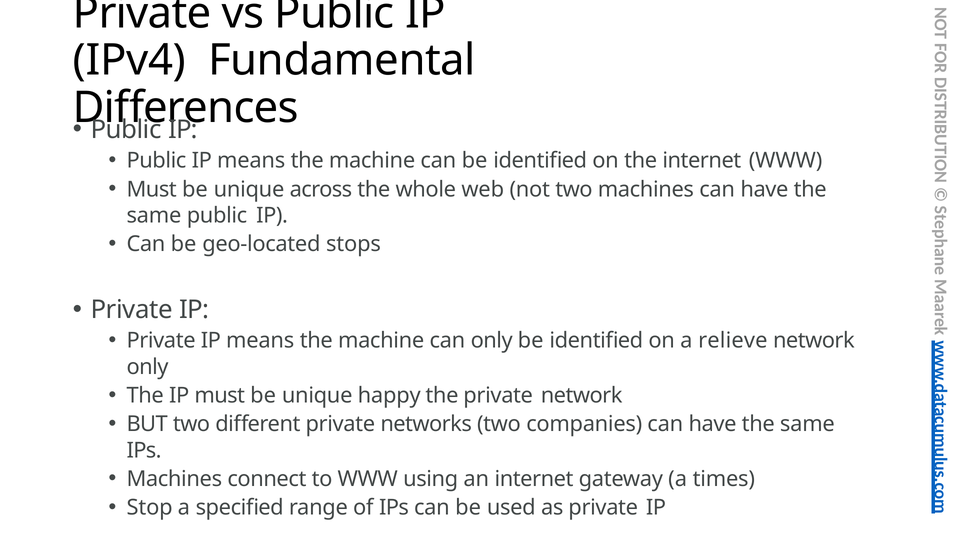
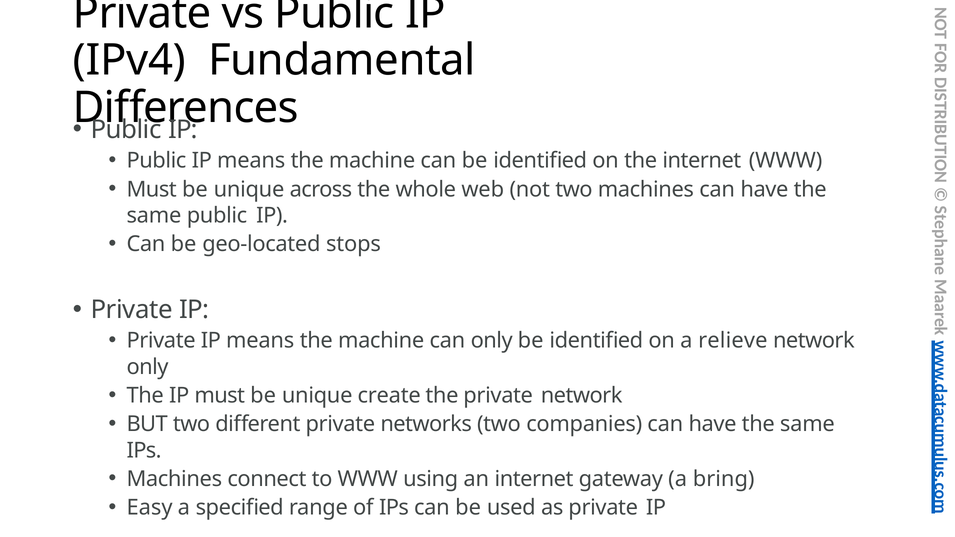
happy: happy -> create
times: times -> bring
Stop: Stop -> Easy
